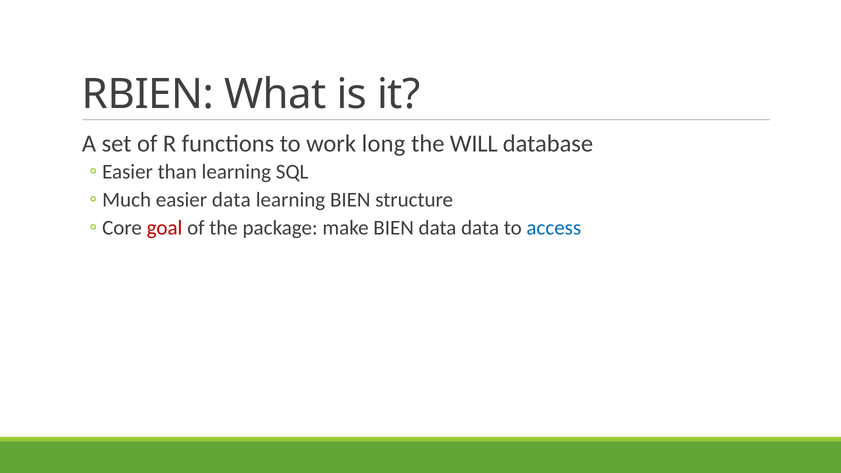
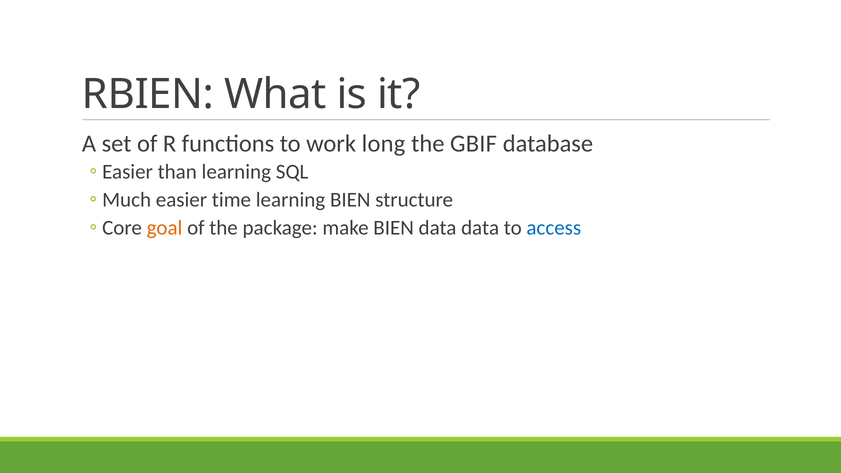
WILL: WILL -> GBIF
easier data: data -> time
goal colour: red -> orange
